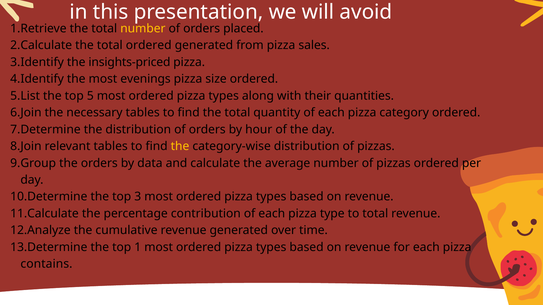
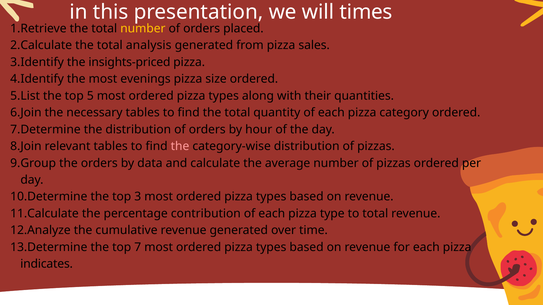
avoid: avoid -> times
total ordered: ordered -> analysis
the at (180, 146) colour: yellow -> pink
1: 1 -> 7
contains: contains -> indicates
